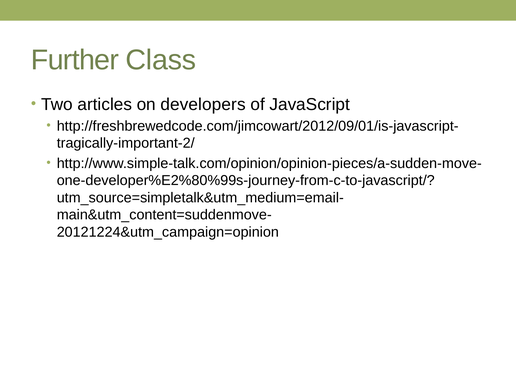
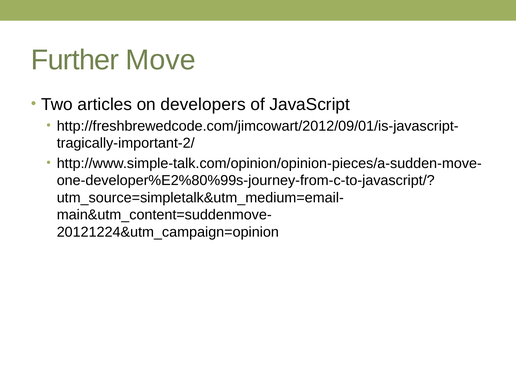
Class: Class -> Move
